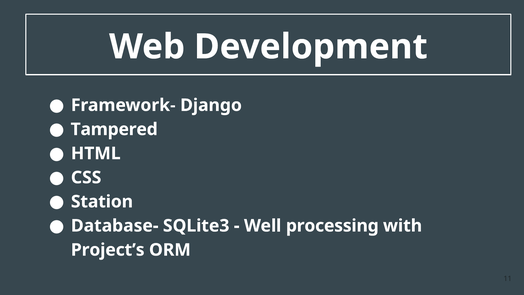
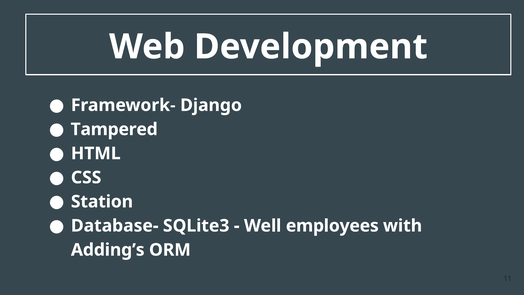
processing: processing -> employees
Project’s: Project’s -> Adding’s
